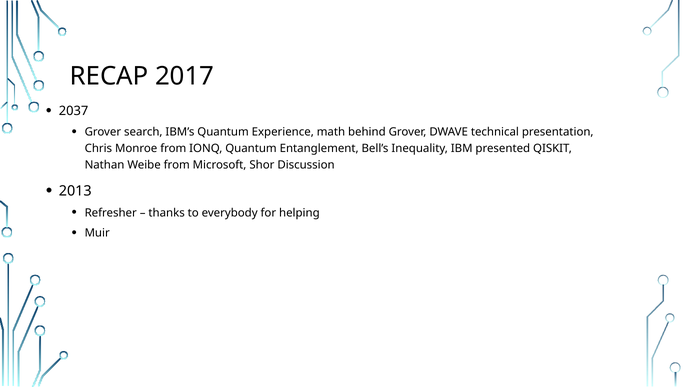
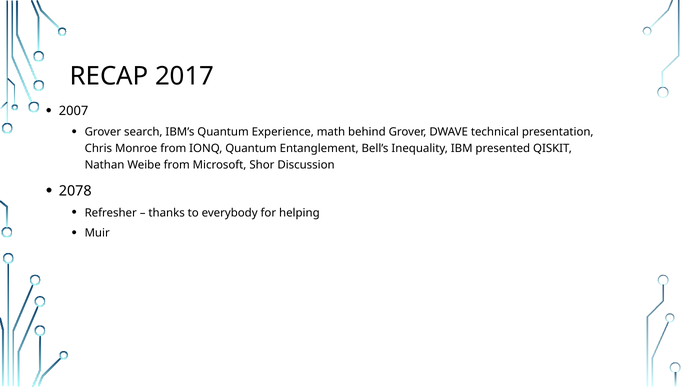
2037: 2037 -> 2007
2013: 2013 -> 2078
